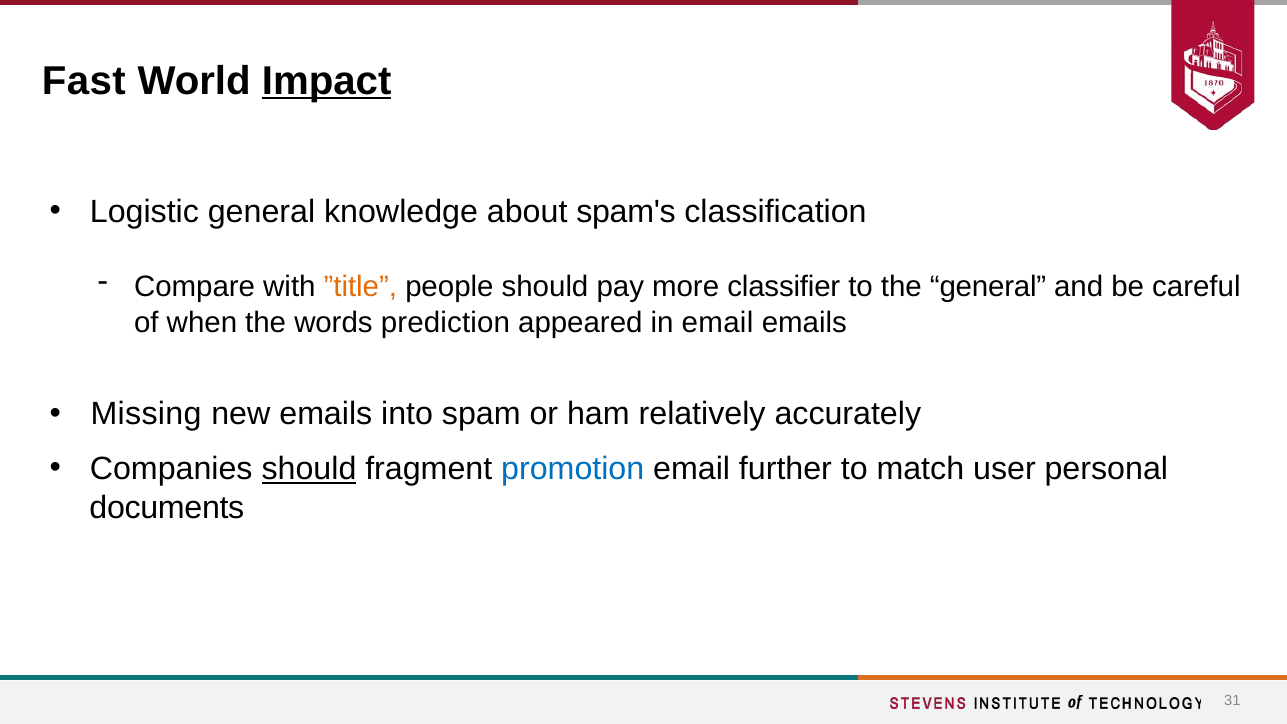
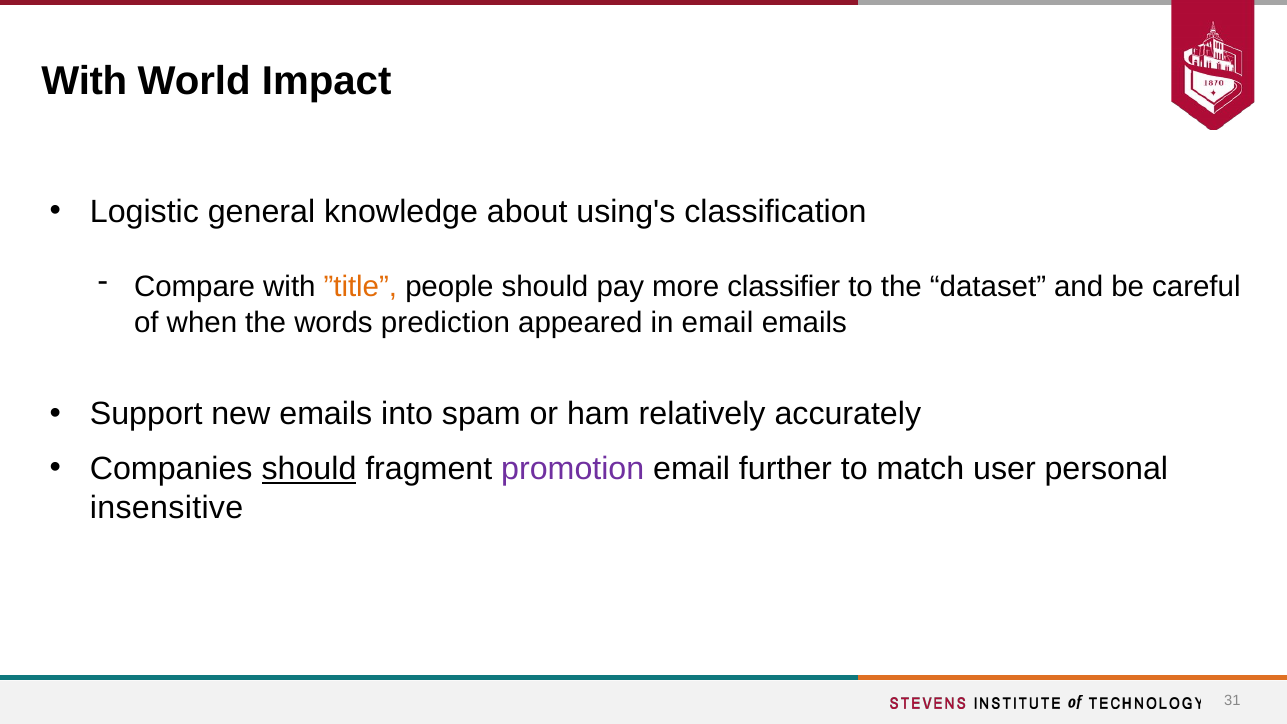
Fast at (84, 81): Fast -> With
Impact underline: present -> none
spam's: spam's -> using's
the general: general -> dataset
Missing: Missing -> Support
promotion colour: blue -> purple
documents: documents -> insensitive
